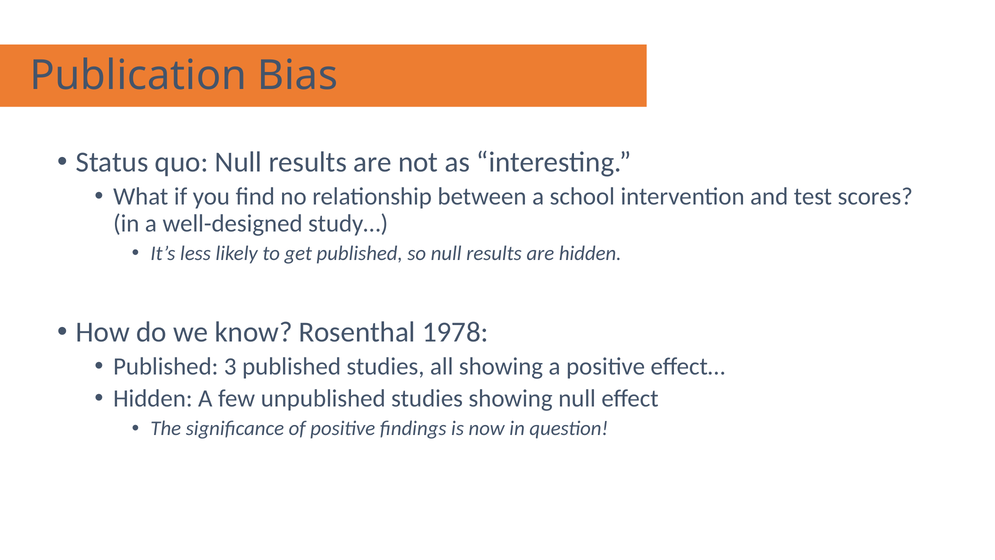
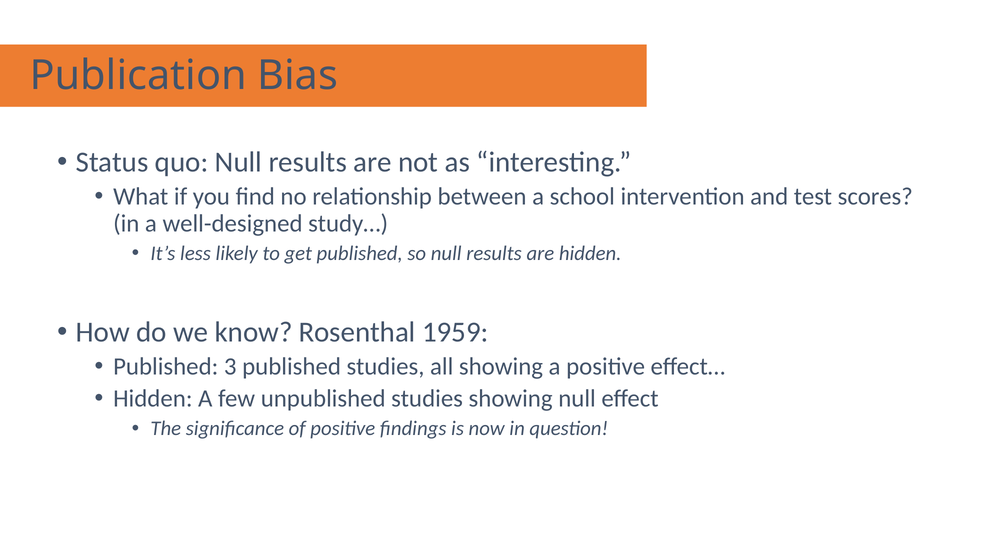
1978: 1978 -> 1959
